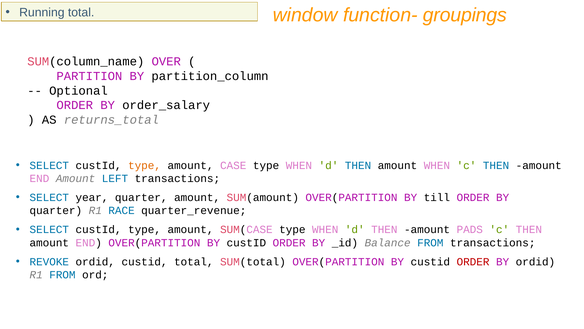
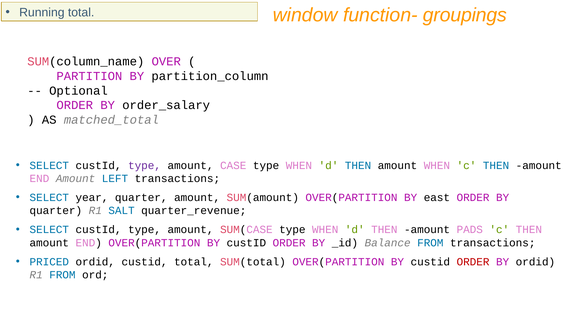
returns_total: returns_total -> matched_total
type at (145, 165) colour: orange -> purple
till: till -> east
RACE: RACE -> SALT
REVOKE: REVOKE -> PRICED
